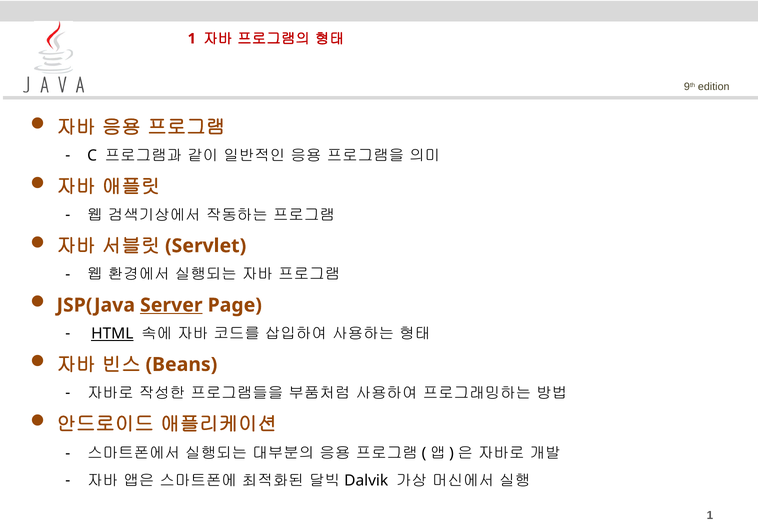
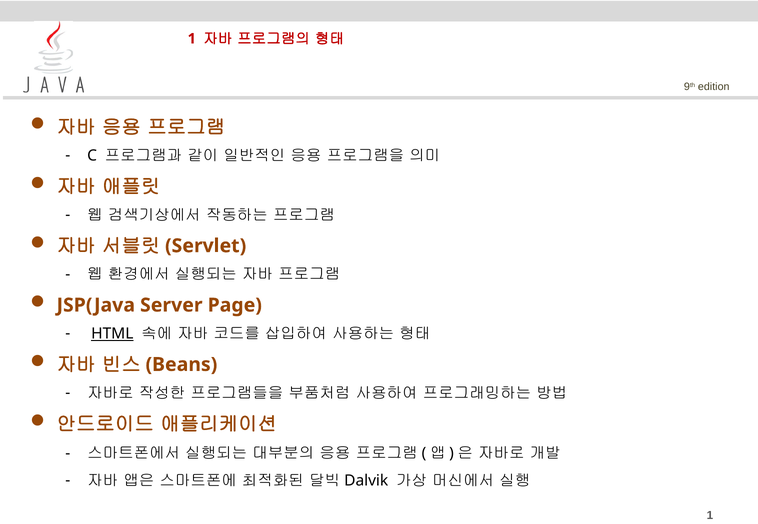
Server underline: present -> none
